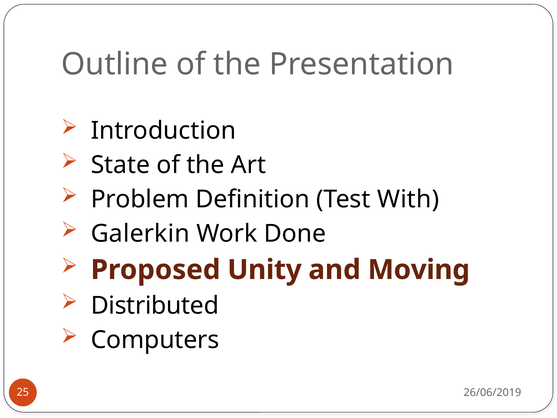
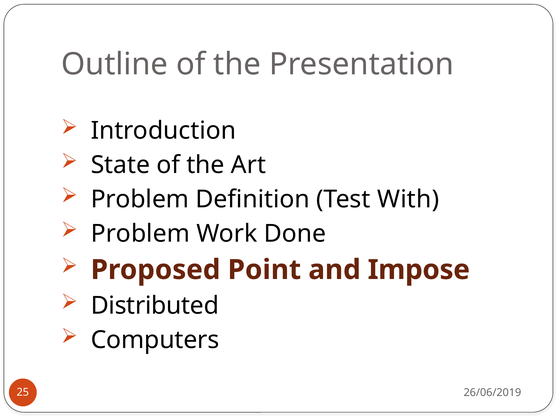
Galerkin at (140, 233): Galerkin -> Problem
Unity: Unity -> Point
Moving: Moving -> Impose
